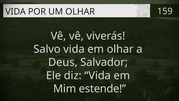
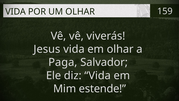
Salvo: Salvo -> Jesus
Deus: Deus -> Paga
